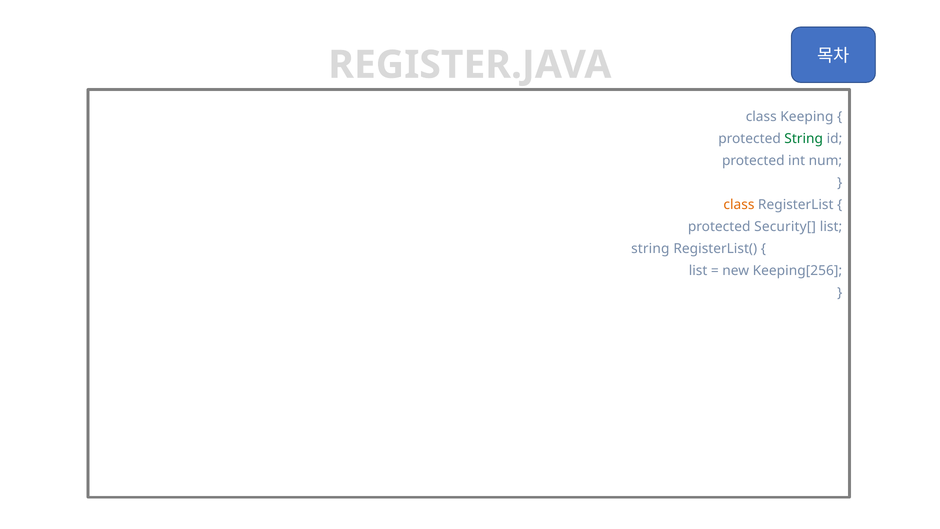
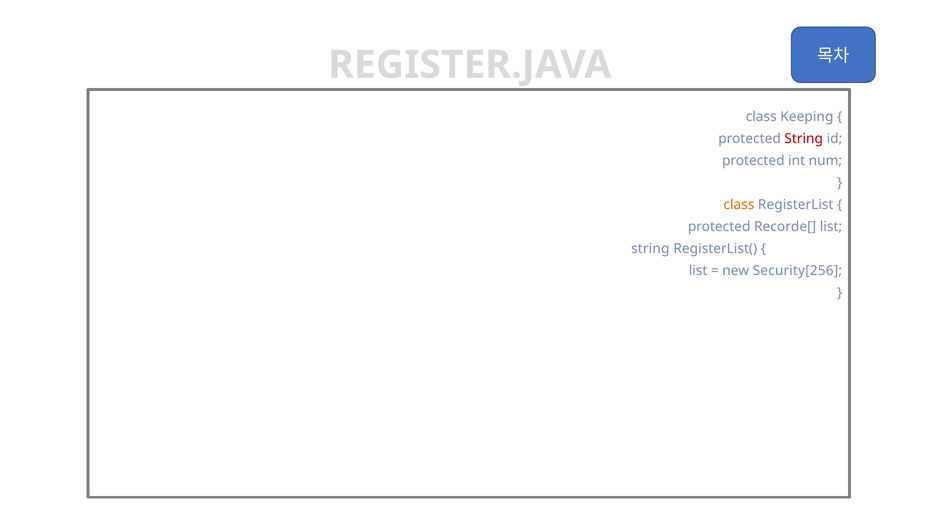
String at (804, 139) colour: green -> red
Security[: Security[ -> Recorde[
Keeping[256: Keeping[256 -> Security[256
